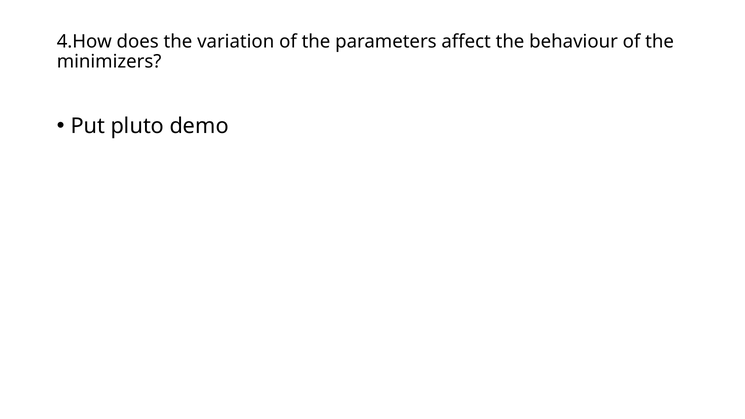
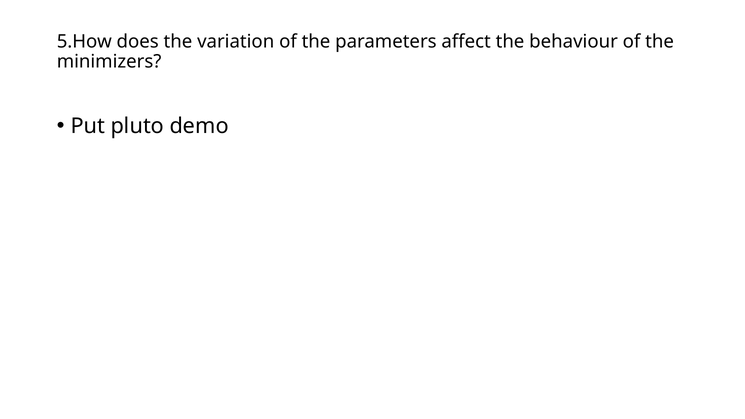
4.How: 4.How -> 5.How
